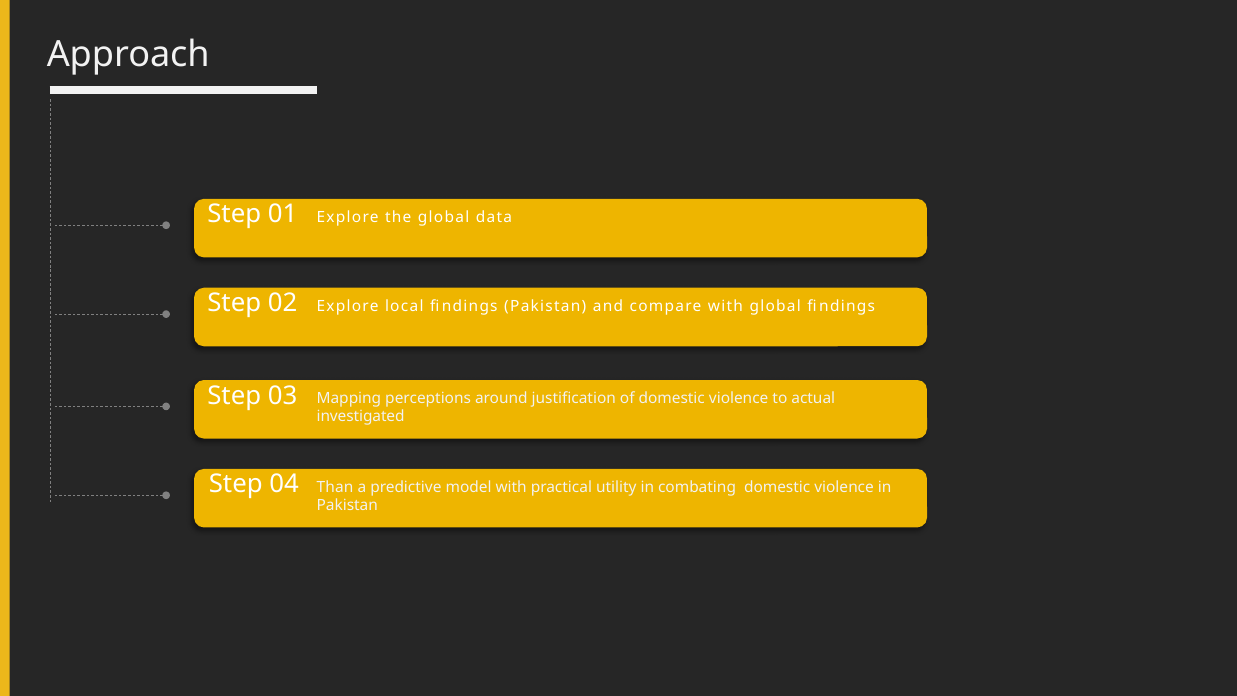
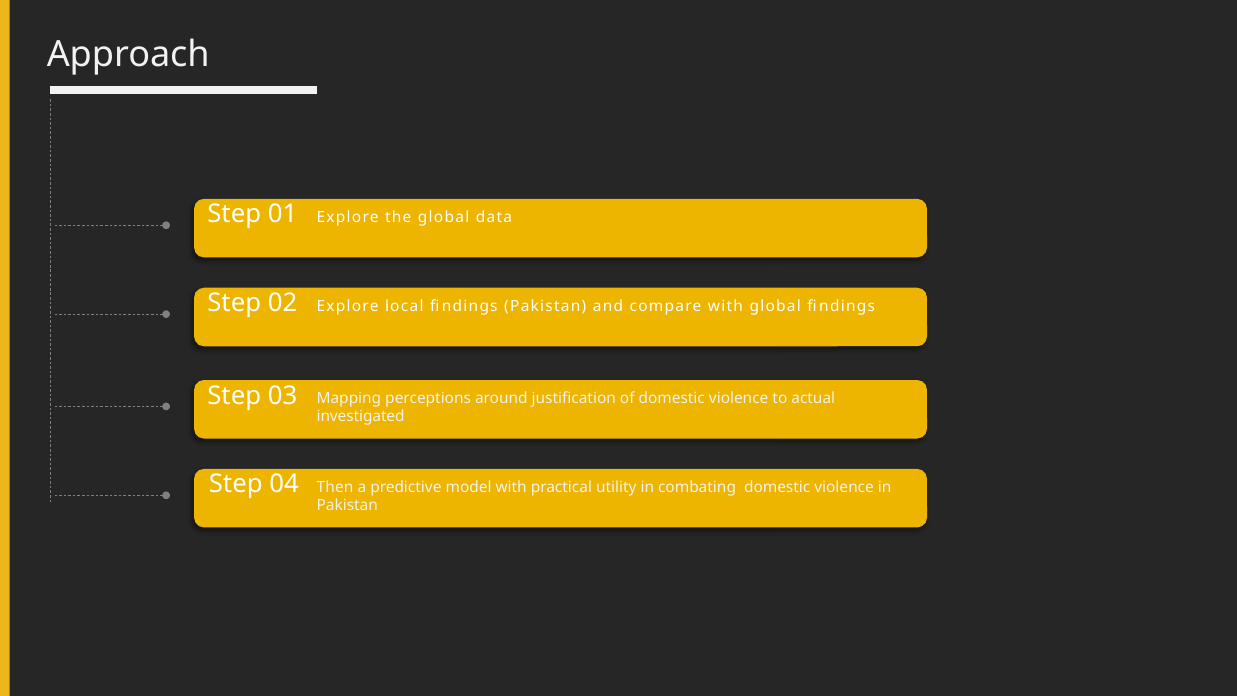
Than: Than -> Then
